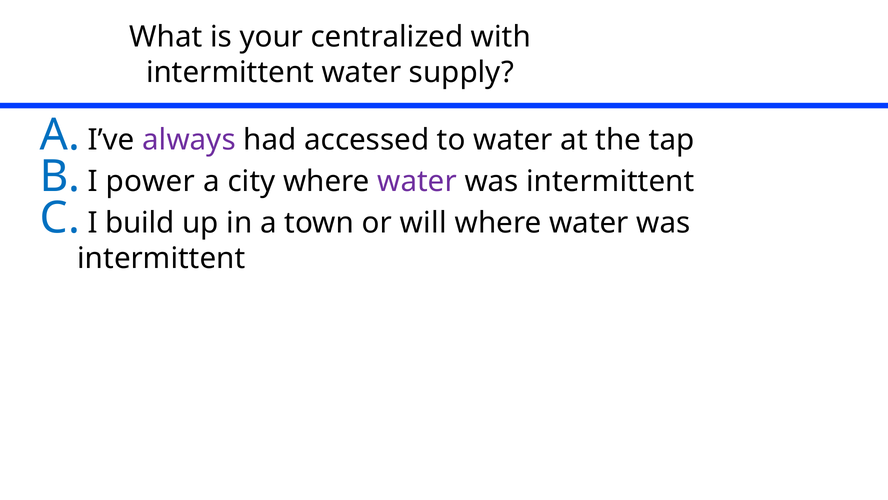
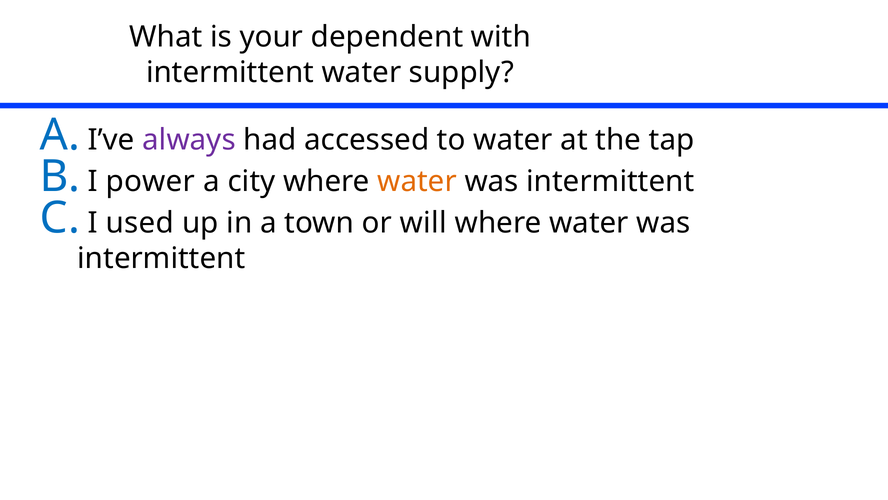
centralized: centralized -> dependent
water at (417, 181) colour: purple -> orange
build: build -> used
